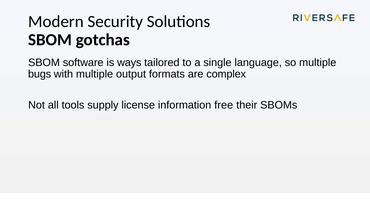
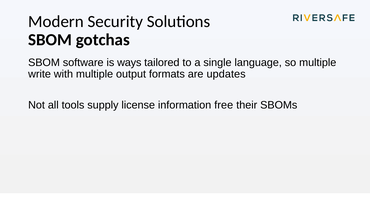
bugs: bugs -> write
complex: complex -> updates
